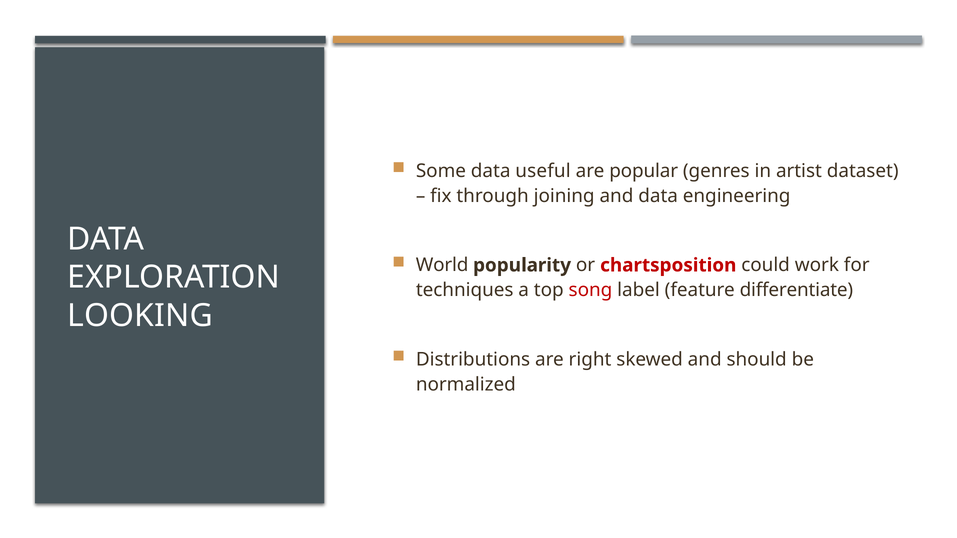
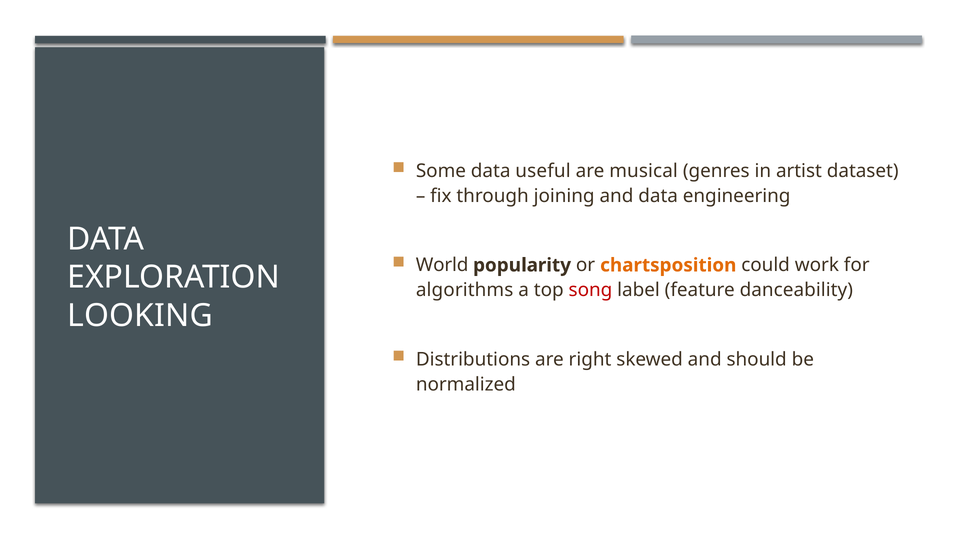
popular: popular -> musical
chartsposition colour: red -> orange
techniques: techniques -> algorithms
differentiate: differentiate -> danceability
